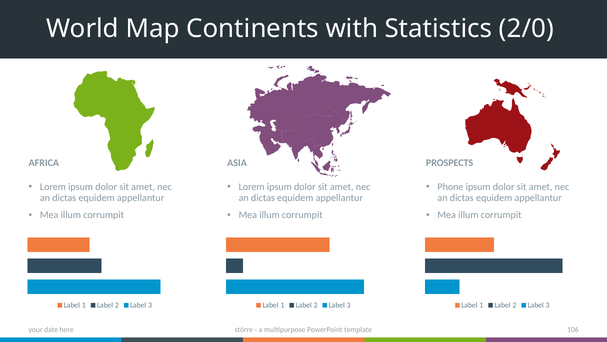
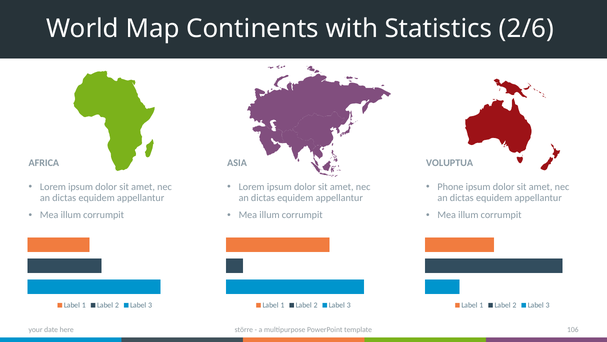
2/0: 2/0 -> 2/6
PROSPECTS: PROSPECTS -> VOLUPTUA
